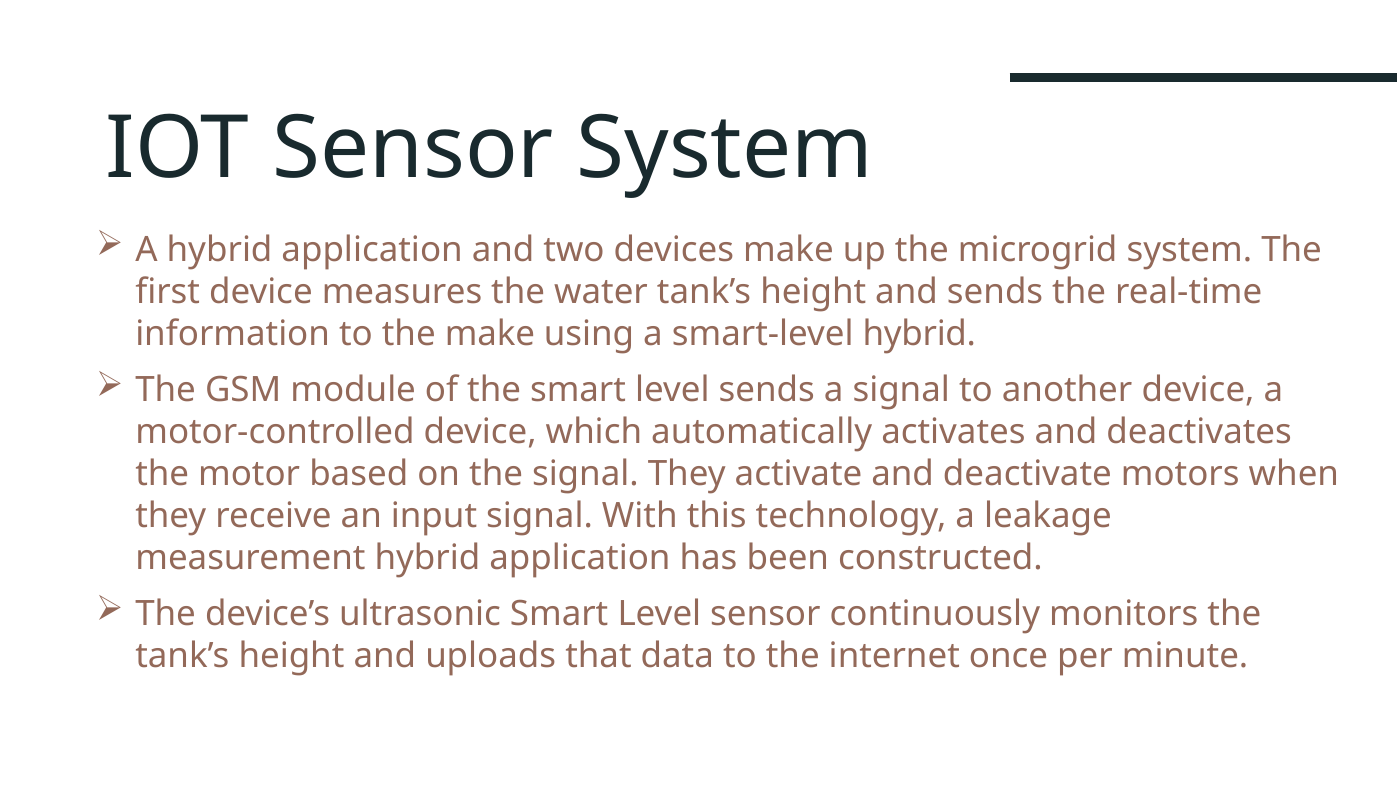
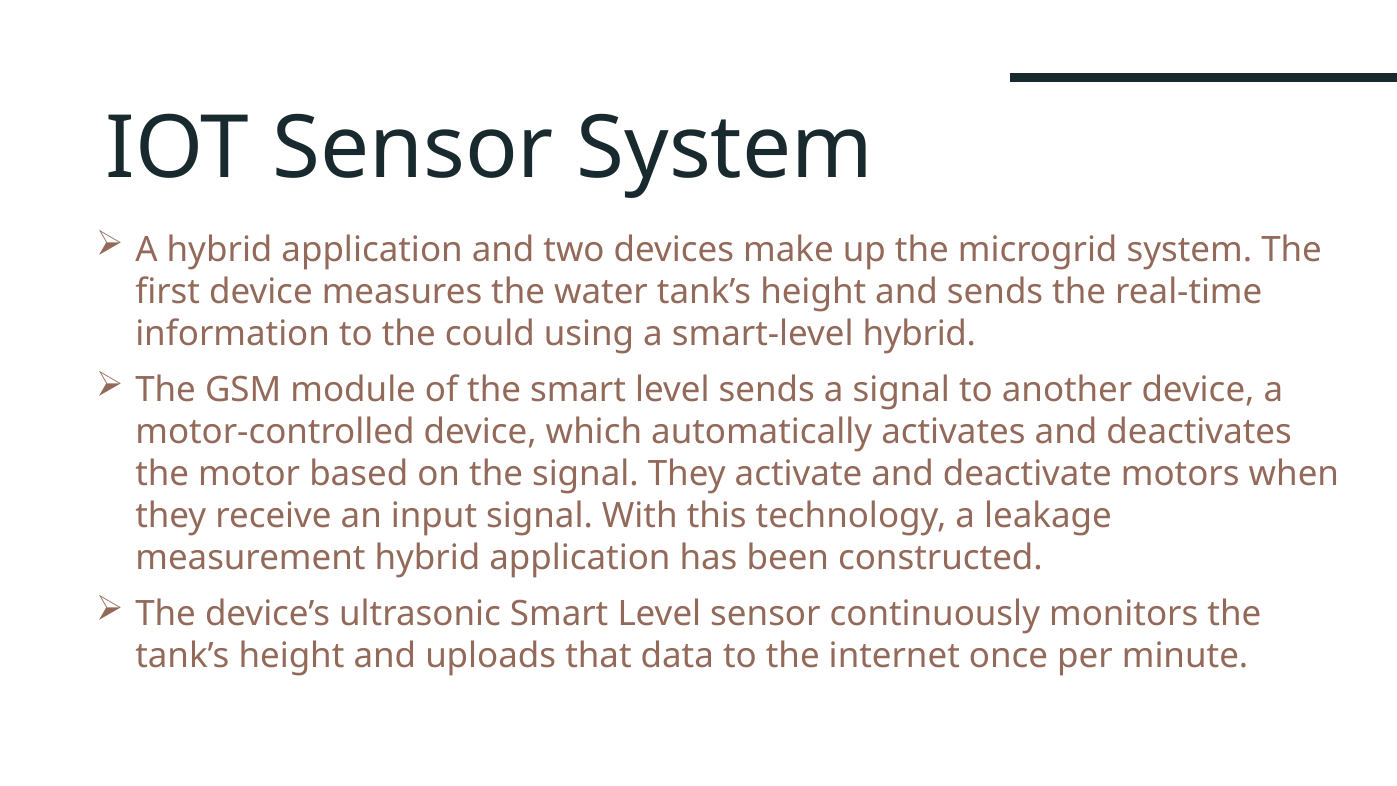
the make: make -> could
